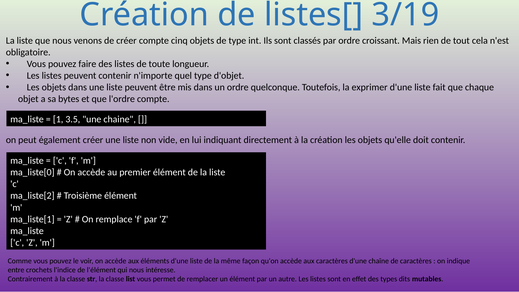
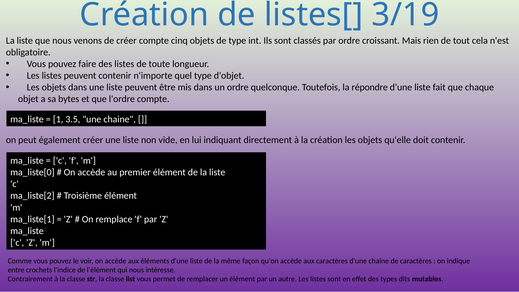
exprimer: exprimer -> répondre
